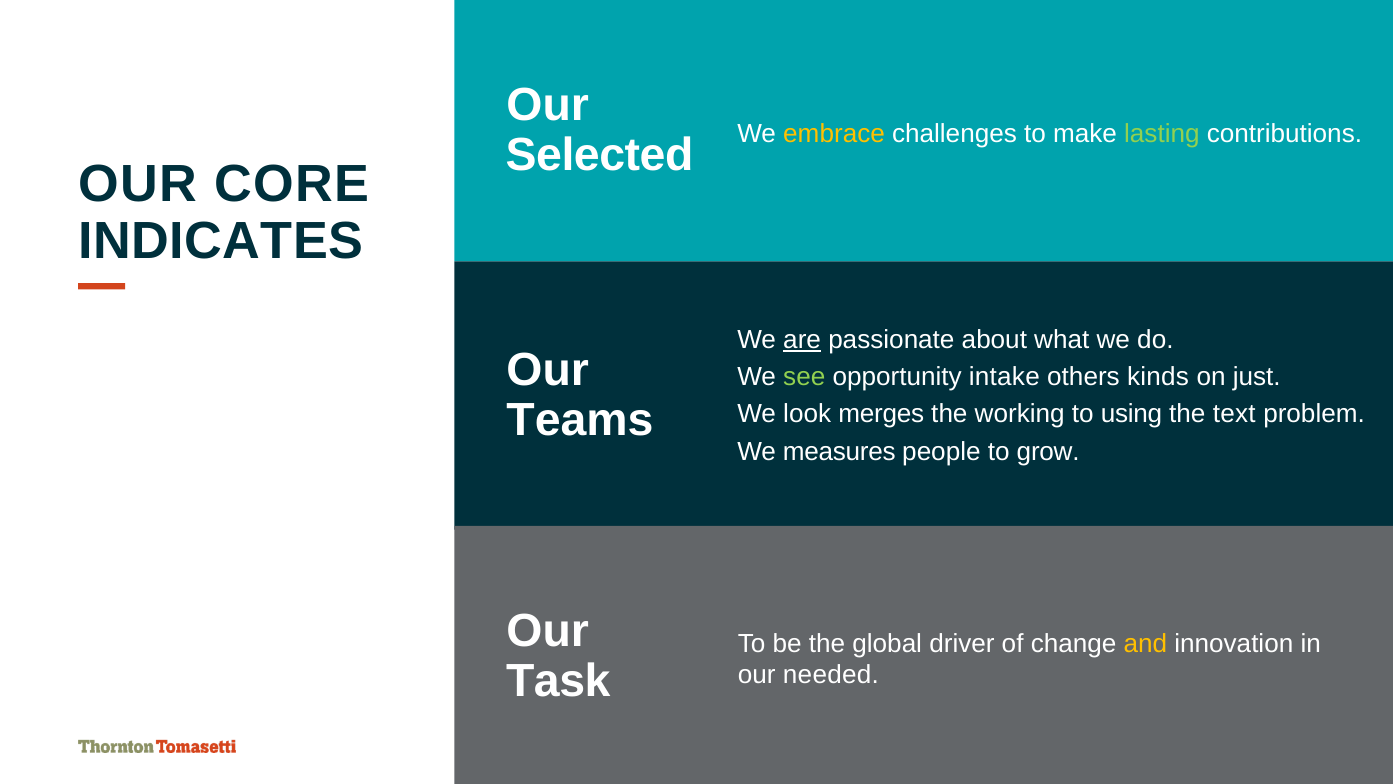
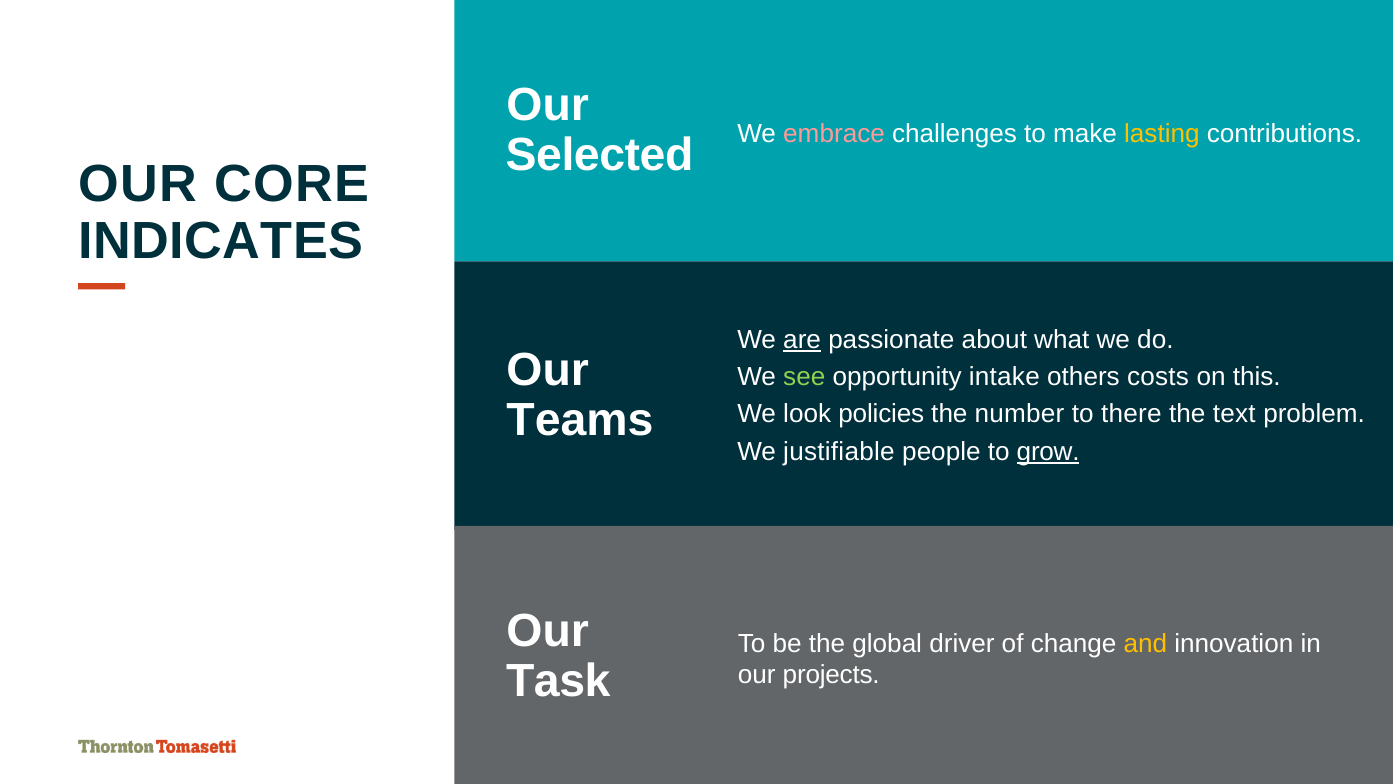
embrace colour: yellow -> pink
lasting colour: light green -> yellow
kinds: kinds -> costs
just: just -> this
merges: merges -> policies
working: working -> number
using: using -> there
measures: measures -> justifiable
grow underline: none -> present
needed: needed -> projects
